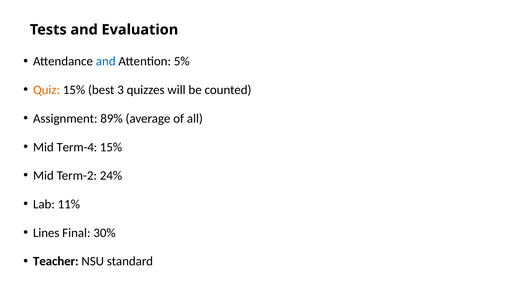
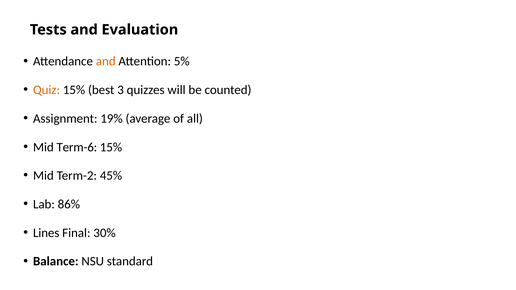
and at (106, 61) colour: blue -> orange
89%: 89% -> 19%
Term-4: Term-4 -> Term-6
24%: 24% -> 45%
11%: 11% -> 86%
Teacher: Teacher -> Balance
